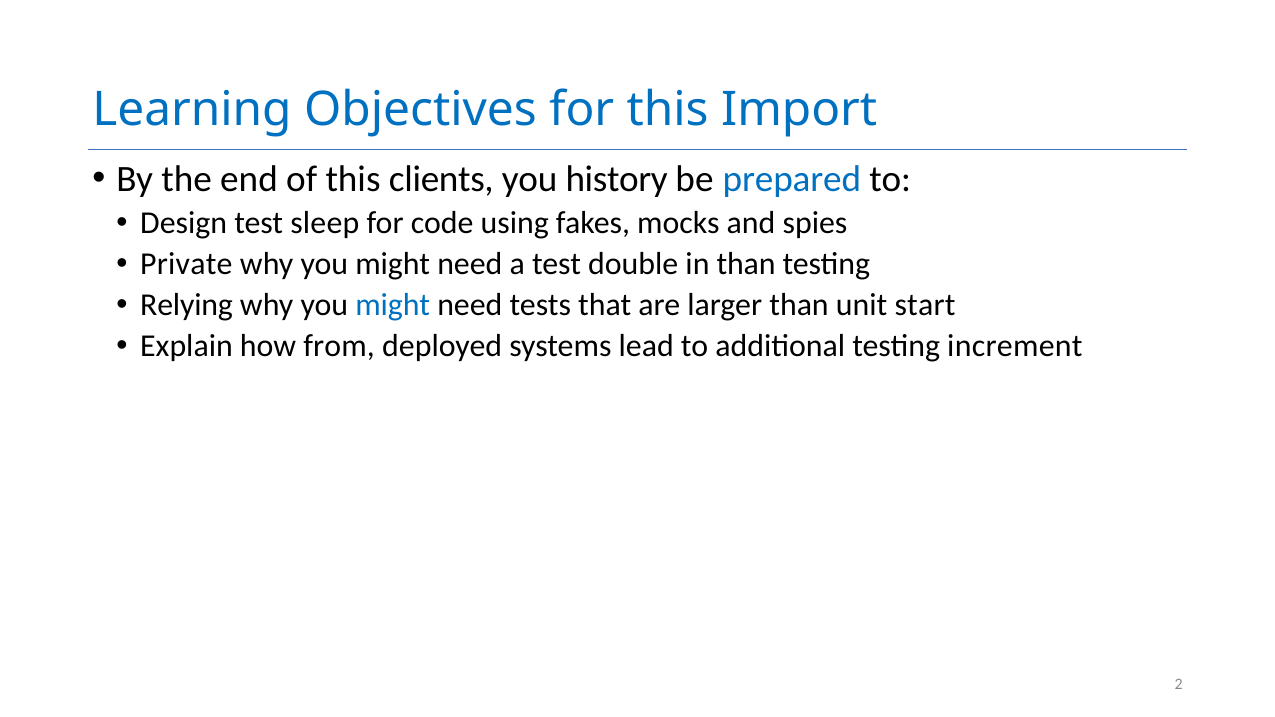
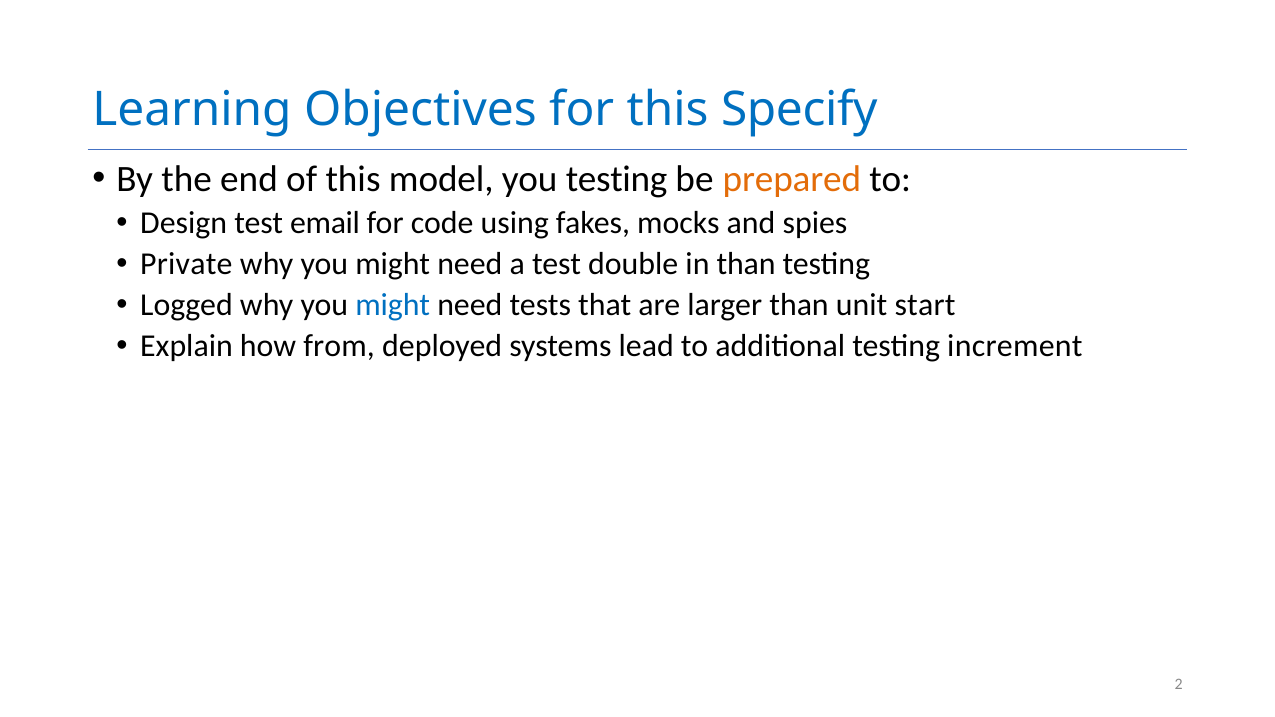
Import: Import -> Specify
clients: clients -> model
you history: history -> testing
prepared colour: blue -> orange
sleep: sleep -> email
Relying: Relying -> Logged
